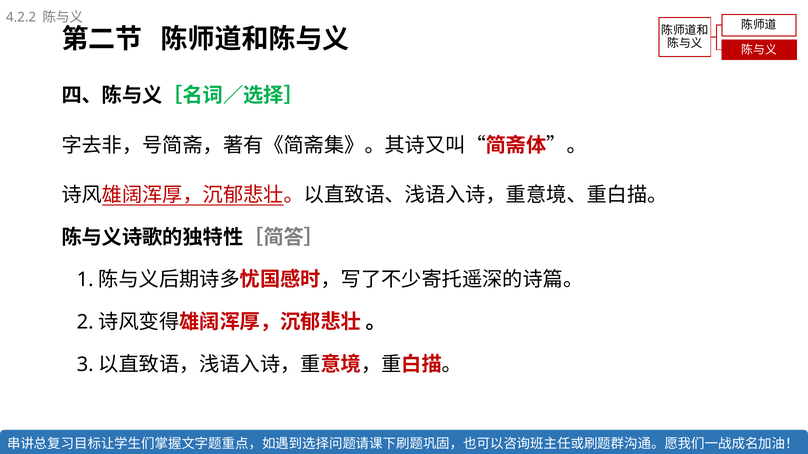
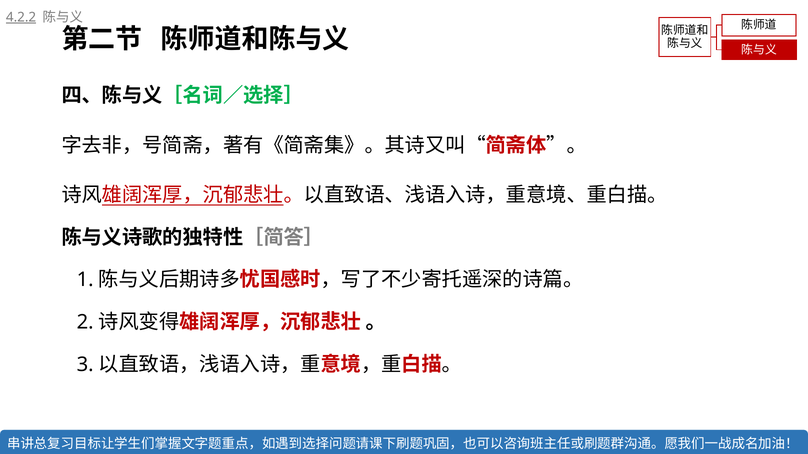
4.2.2 underline: none -> present
